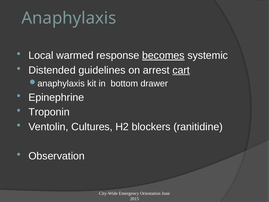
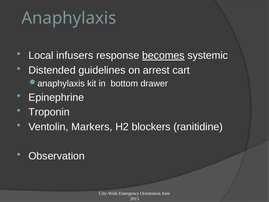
warmed: warmed -> infusers
cart underline: present -> none
Cultures: Cultures -> Markers
